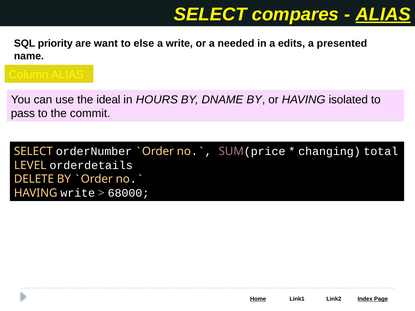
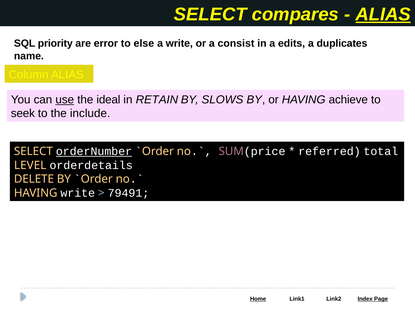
want: want -> error
needed: needed -> consist
presented: presented -> duplicates
use underline: none -> present
HOURS: HOURS -> RETAIN
DNAME: DNAME -> SLOWS
isolated: isolated -> achieve
pass: pass -> seek
commit: commit -> include
orderNumber underline: none -> present
changing: changing -> referred
68000: 68000 -> 79491
